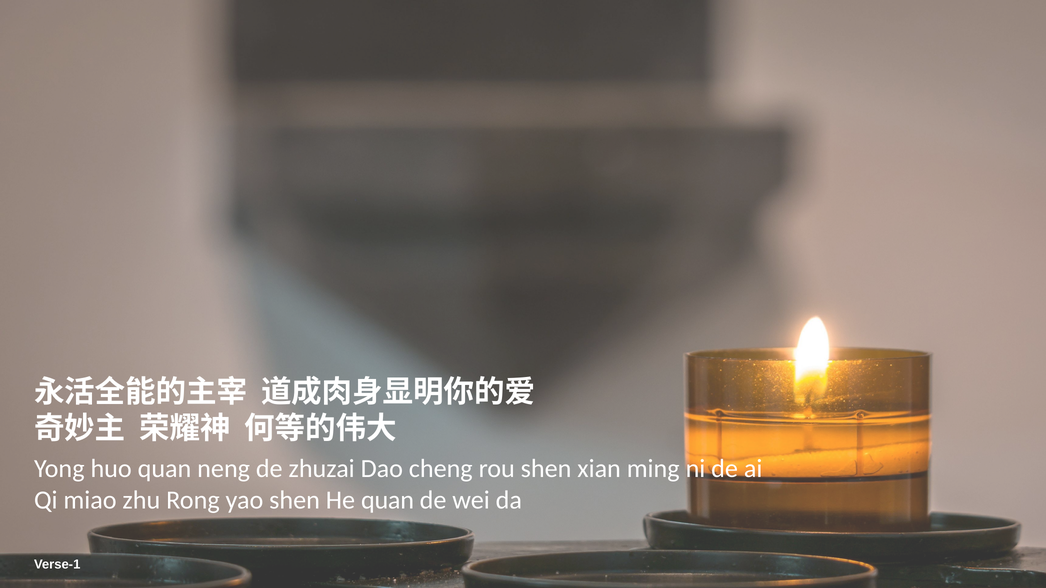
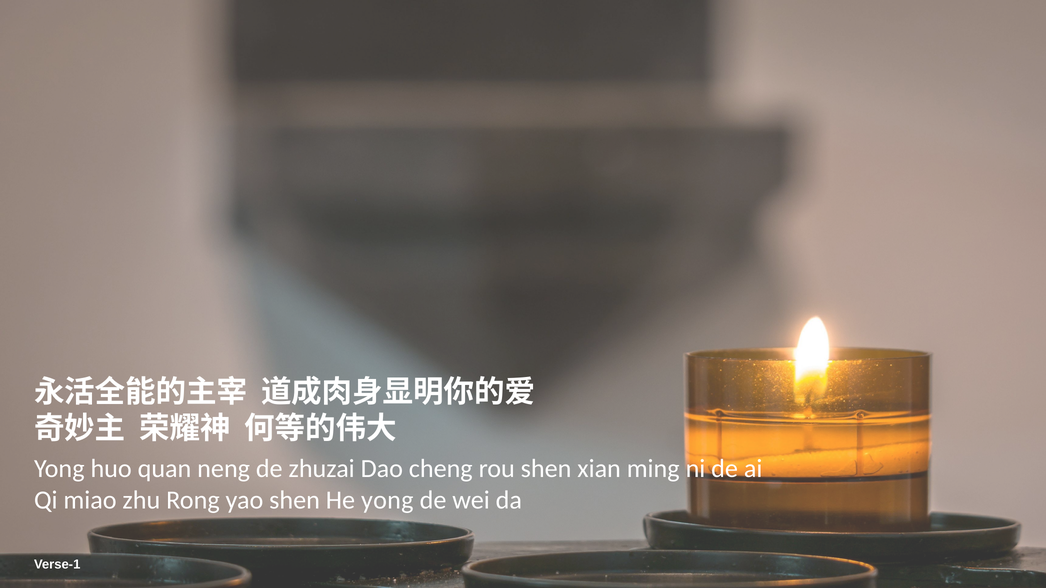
He quan: quan -> yong
